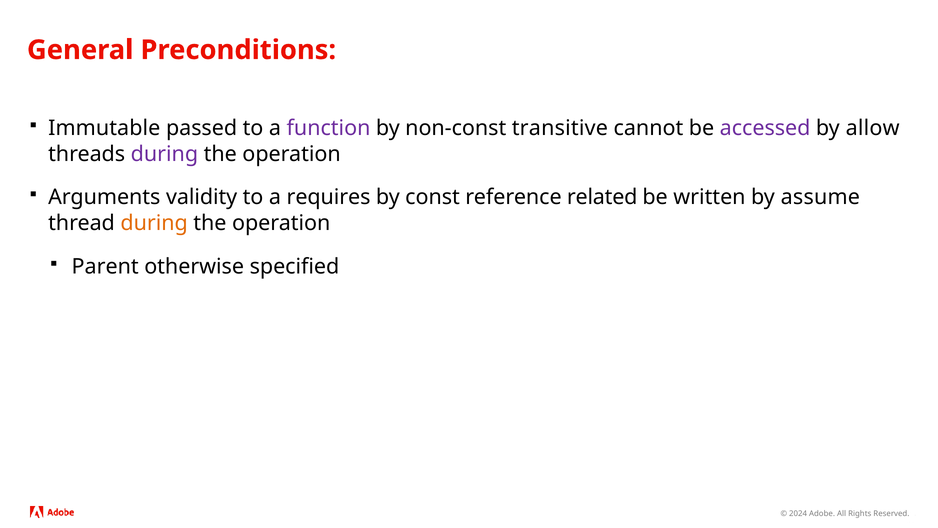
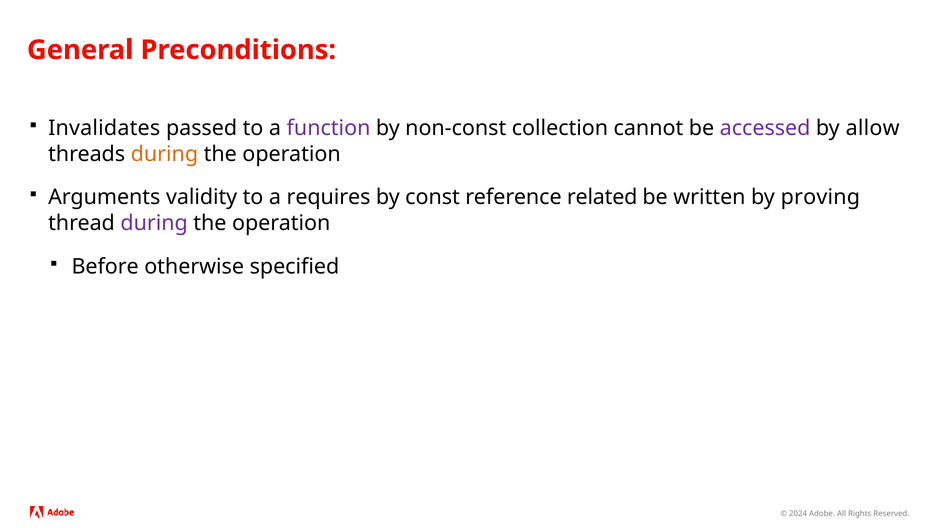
Immutable: Immutable -> Invalidates
transitive: transitive -> collection
during at (164, 154) colour: purple -> orange
assume: assume -> proving
during at (154, 223) colour: orange -> purple
Parent: Parent -> Before
